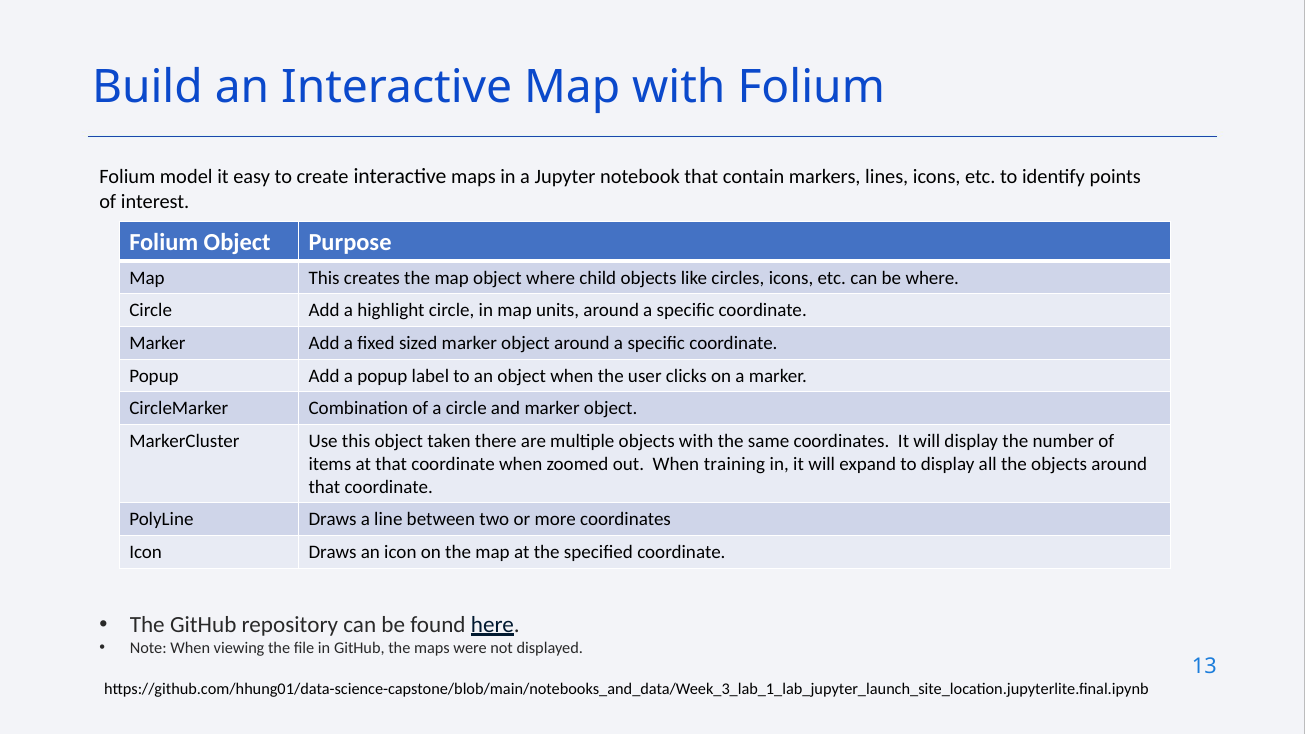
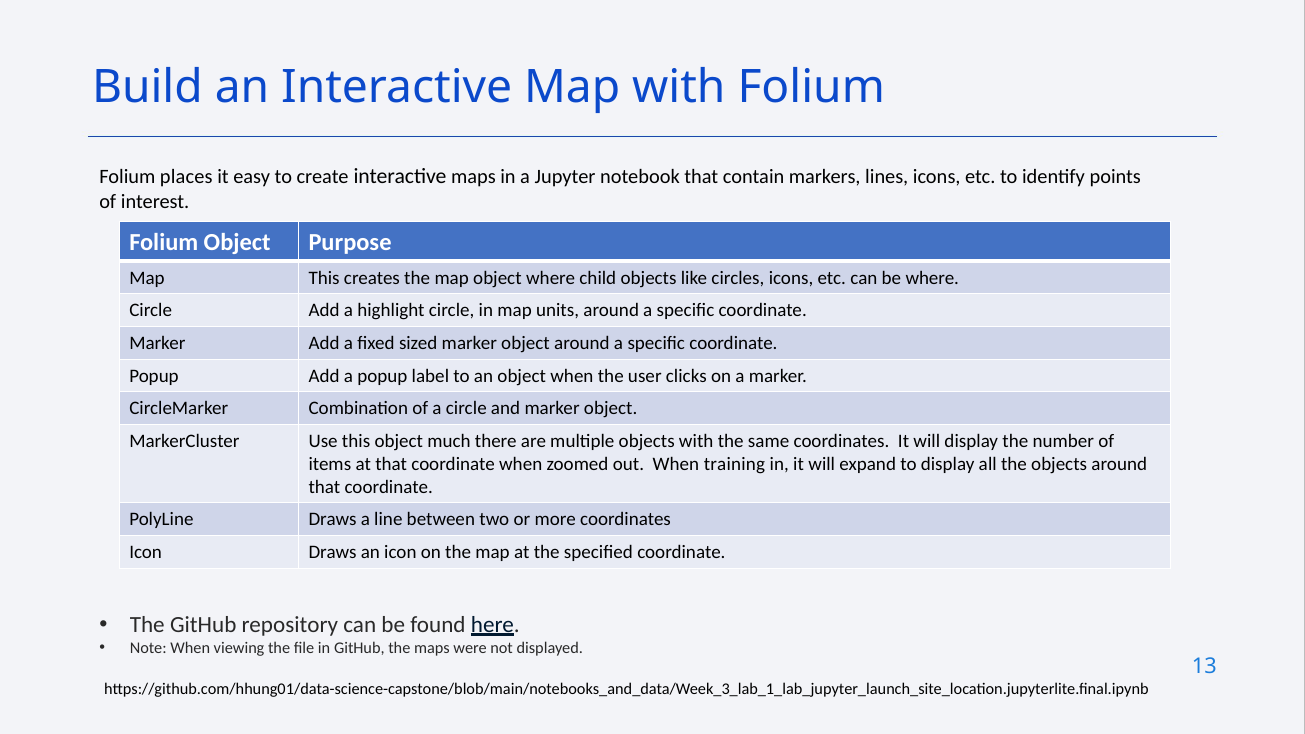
model: model -> places
taken: taken -> much
